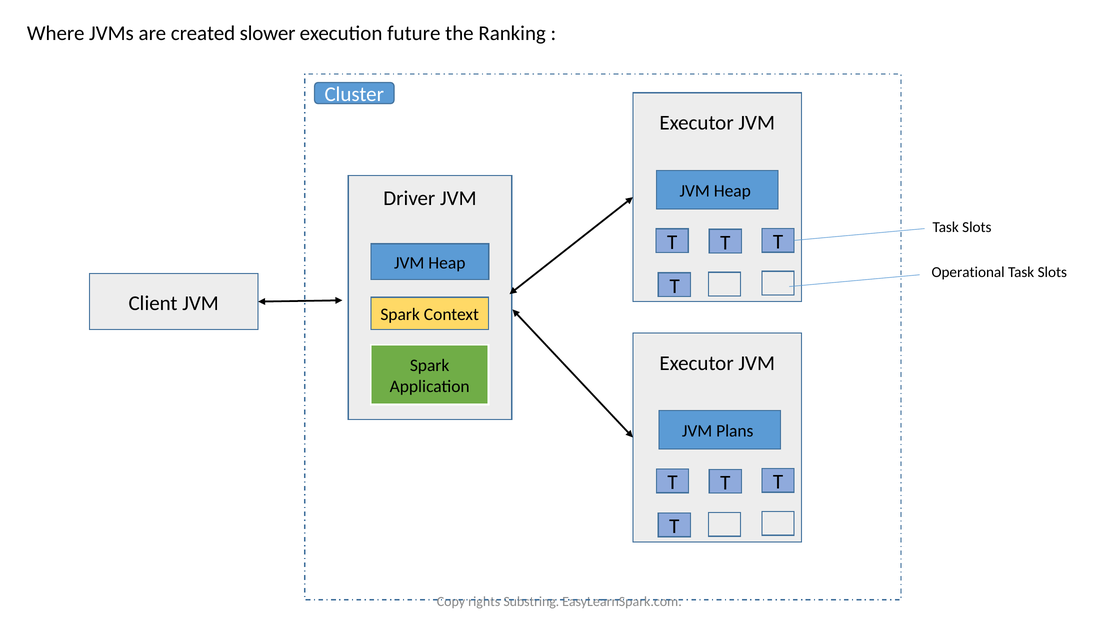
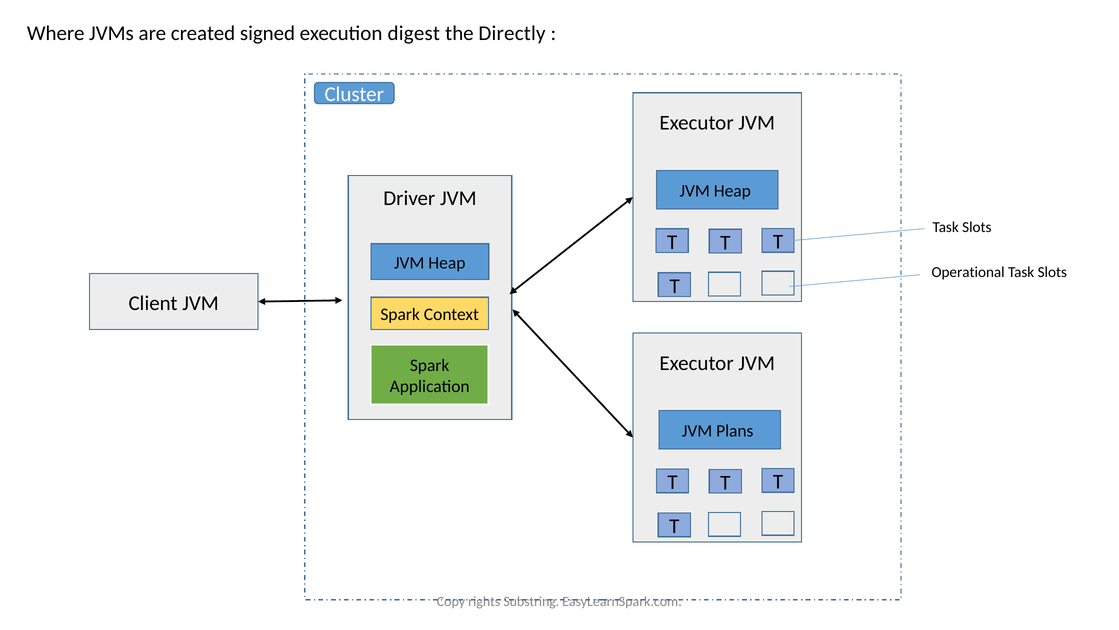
slower: slower -> signed
future: future -> digest
Ranking: Ranking -> Directly
